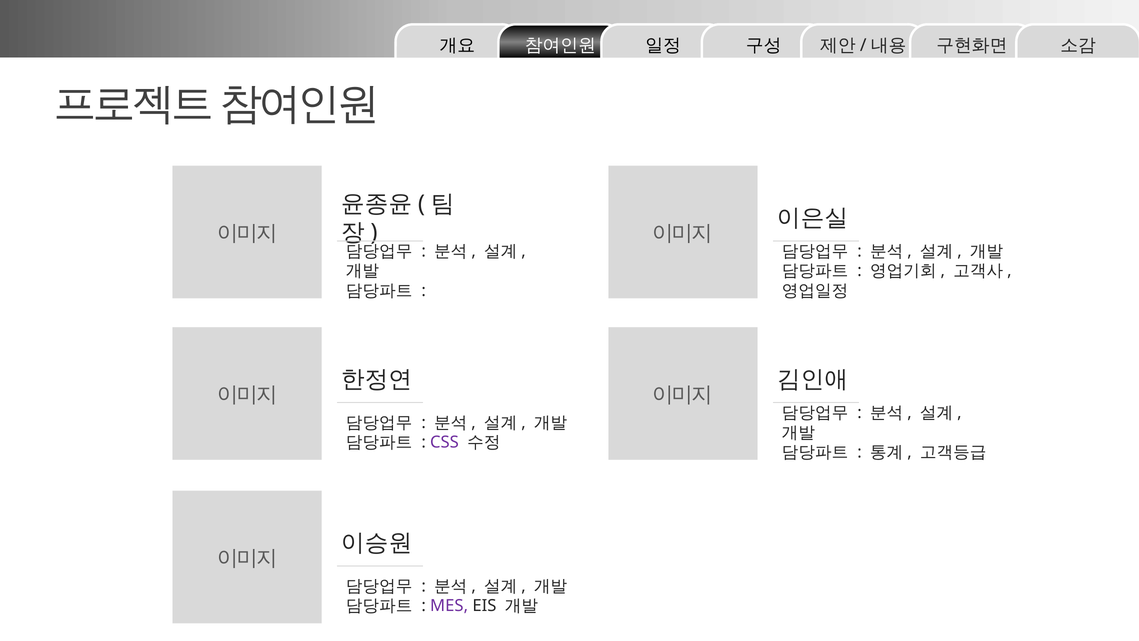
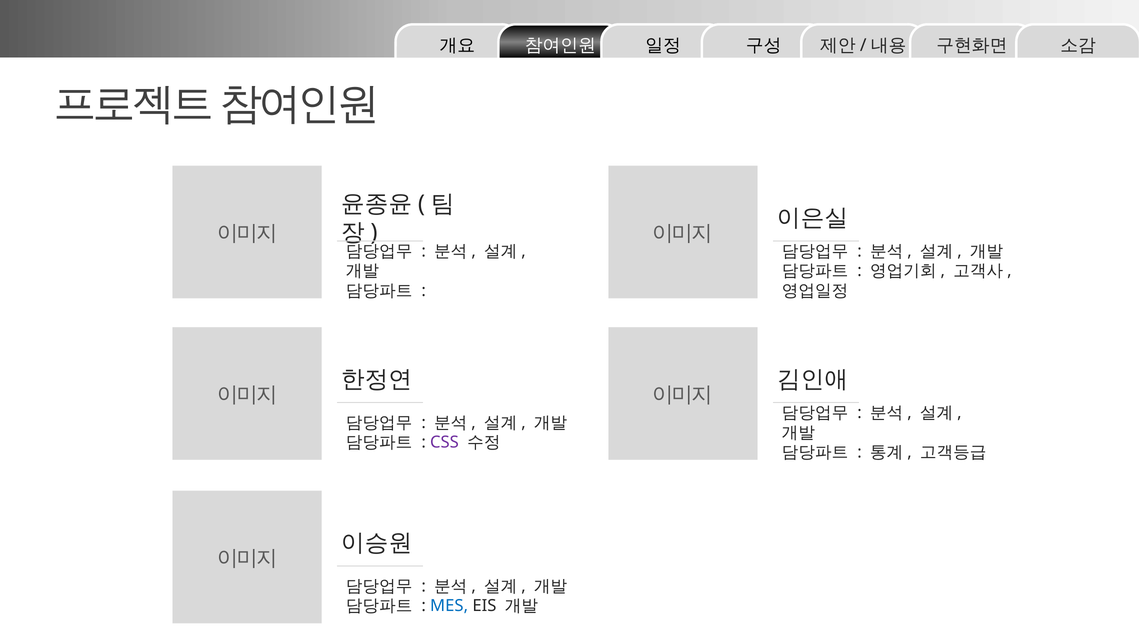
MES colour: purple -> blue
